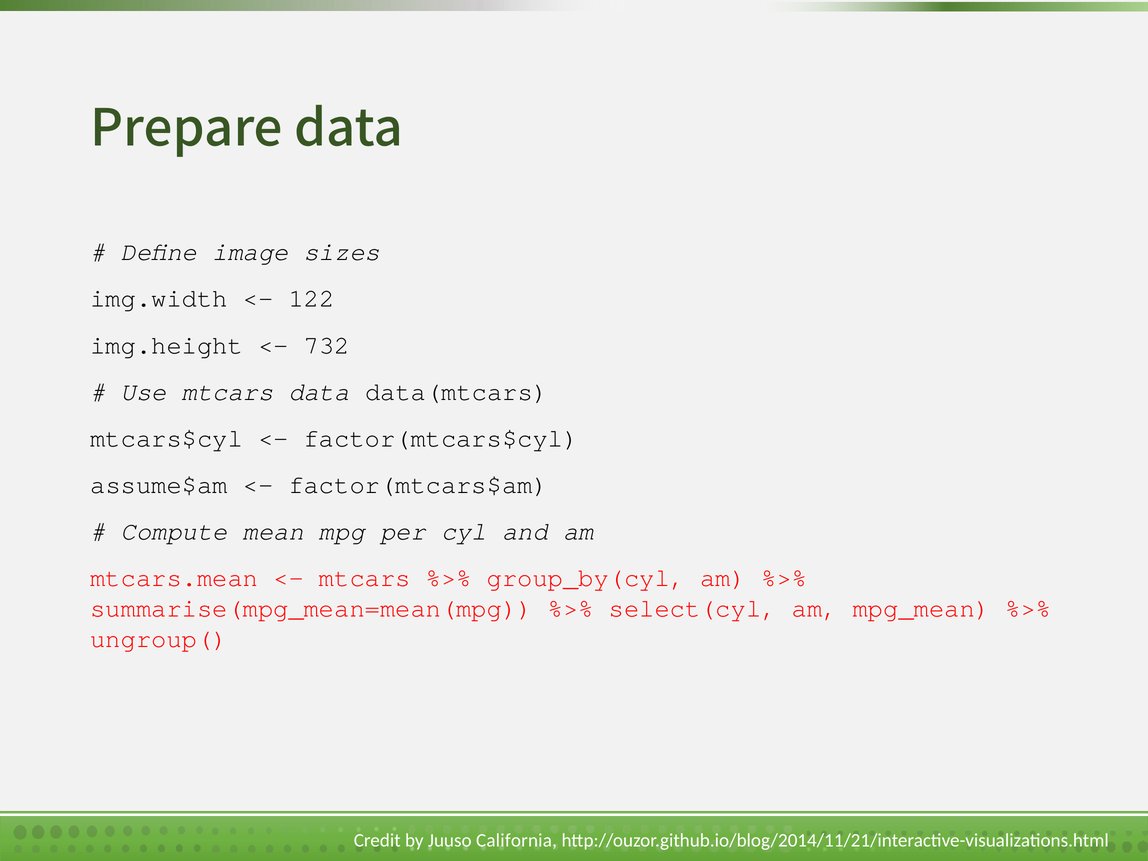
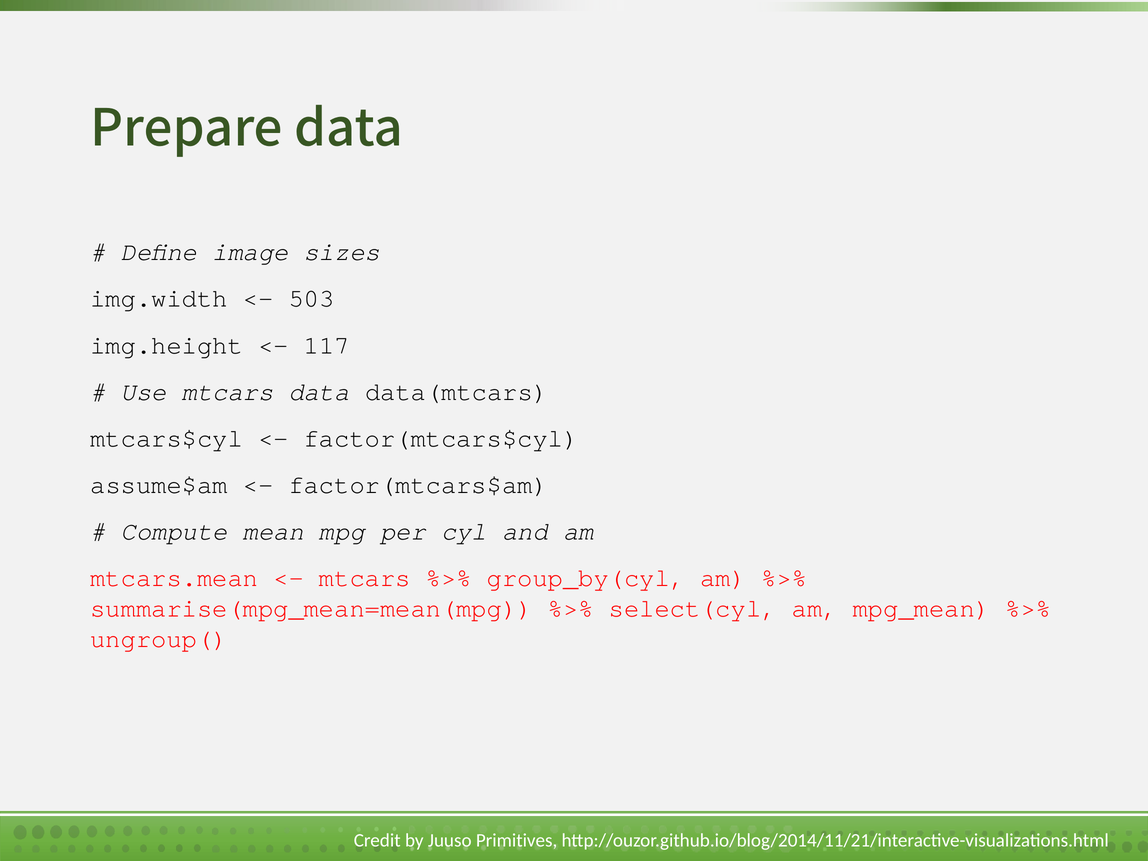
122: 122 -> 503
732: 732 -> 117
California: California -> Primitives
